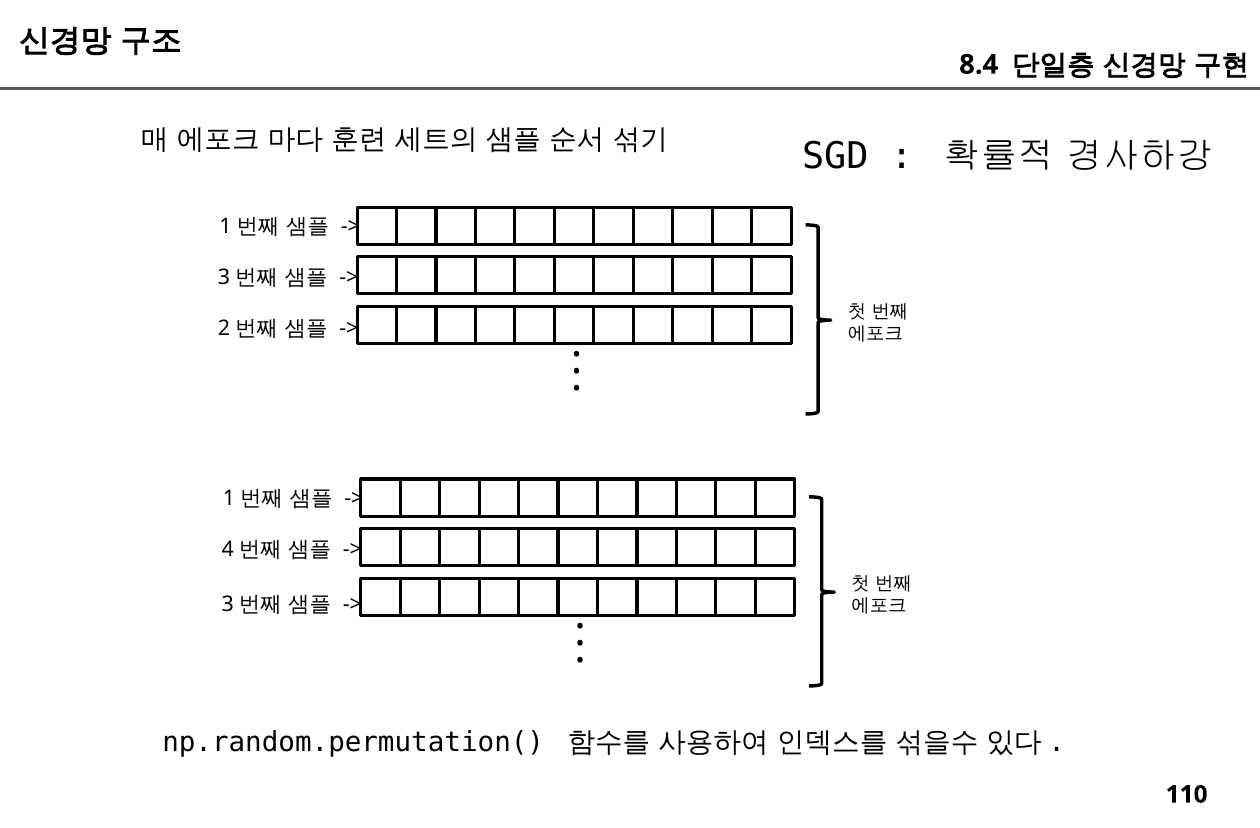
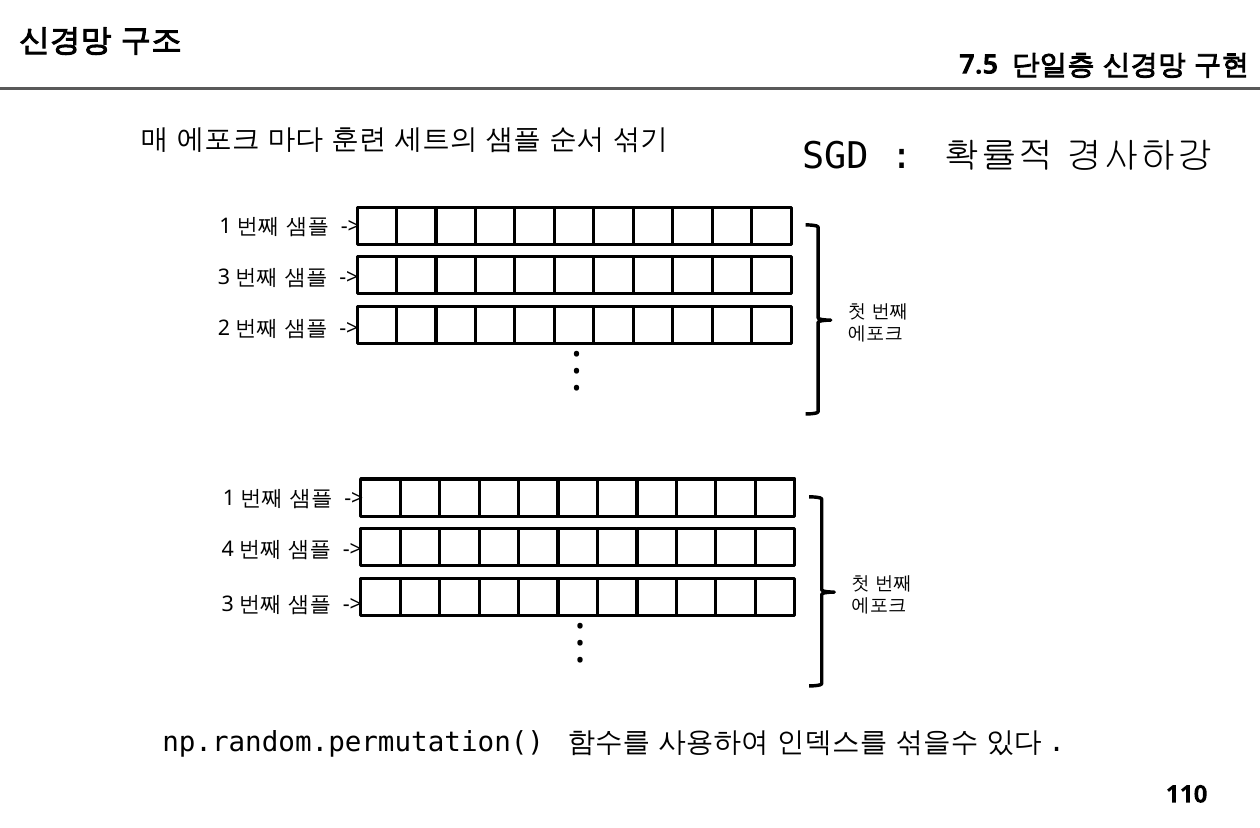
8.4: 8.4 -> 7.5
